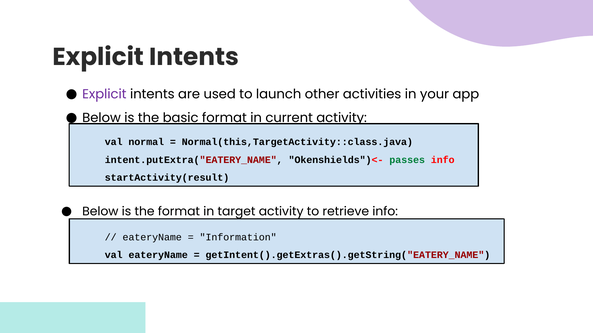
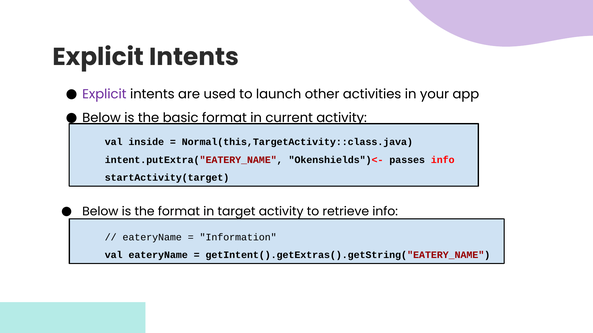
normal: normal -> inside
passes colour: green -> black
startActivity(result: startActivity(result -> startActivity(target
